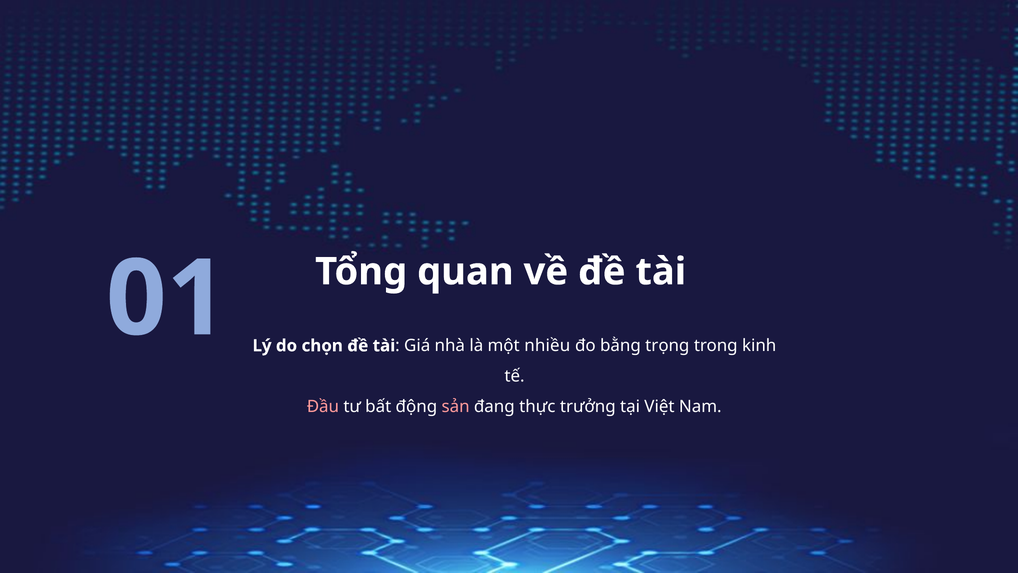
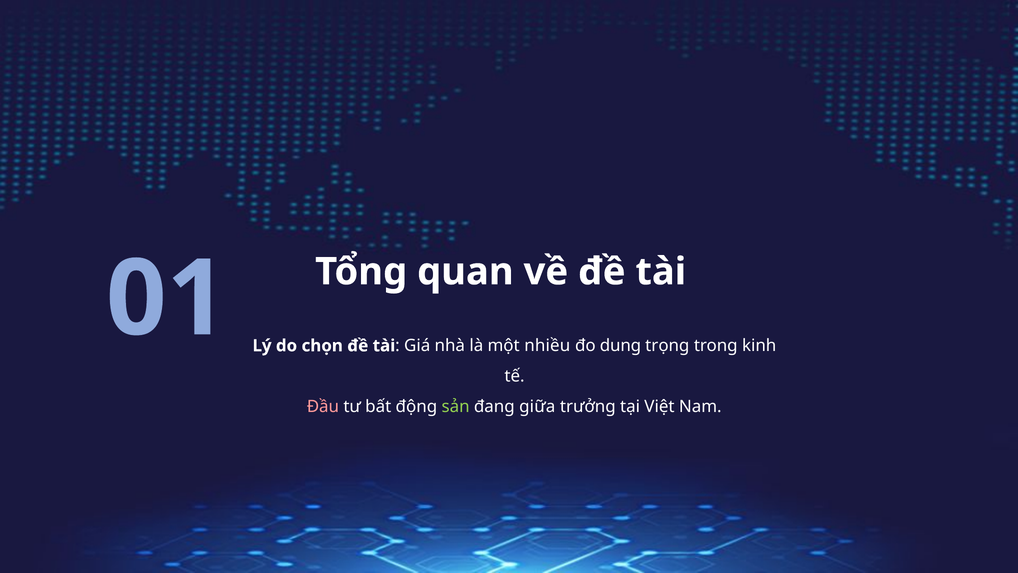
bằng: bằng -> dung
sản colour: pink -> light green
thực: thực -> giữa
